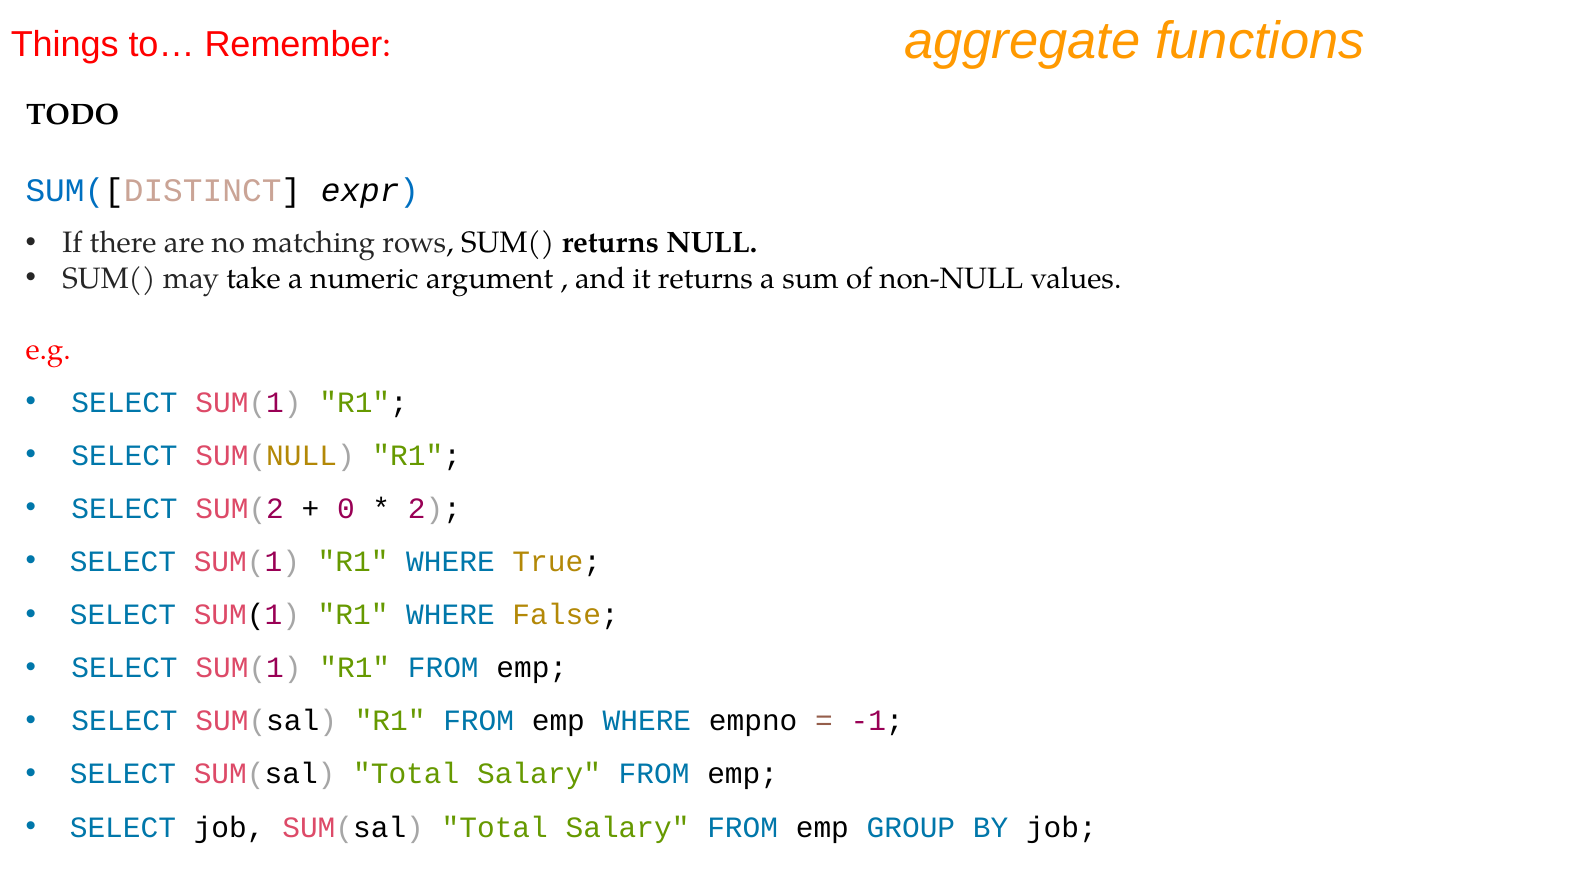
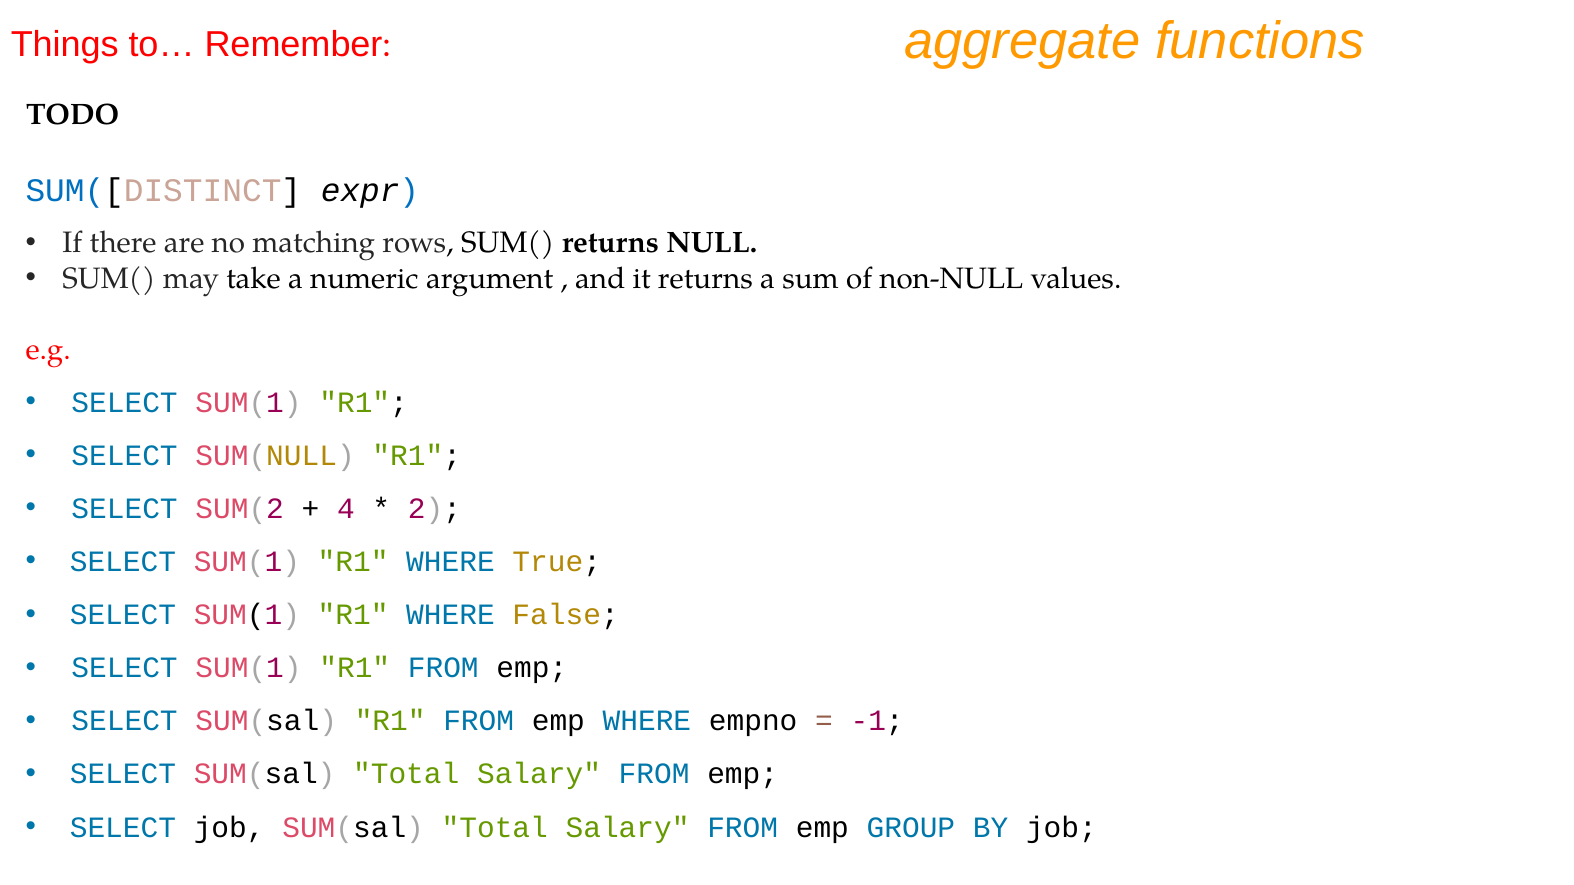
0: 0 -> 4
